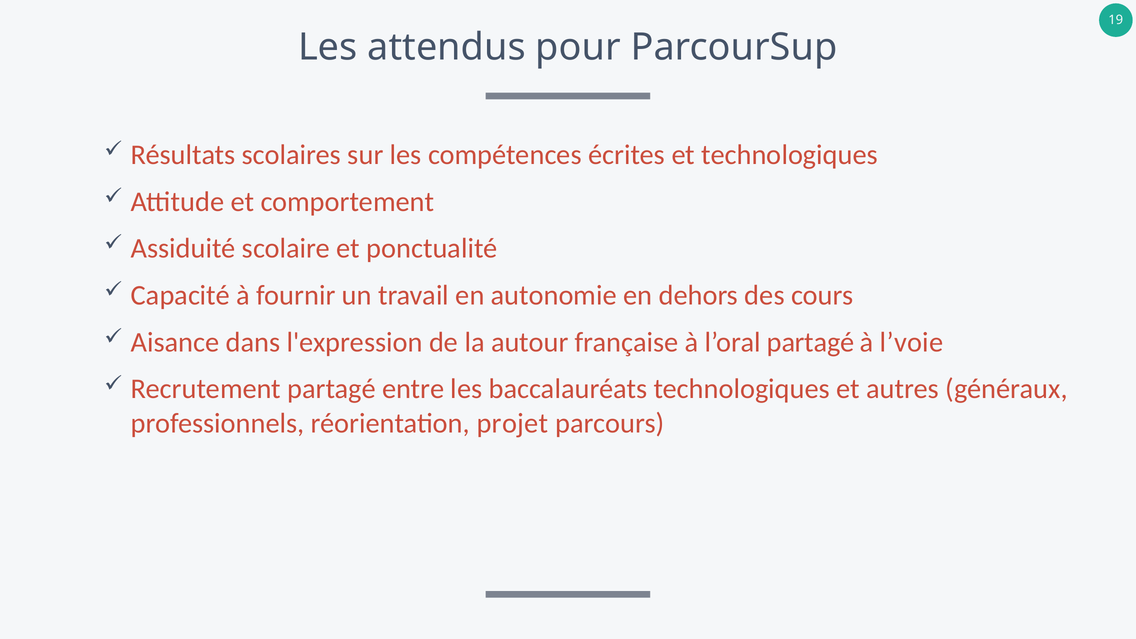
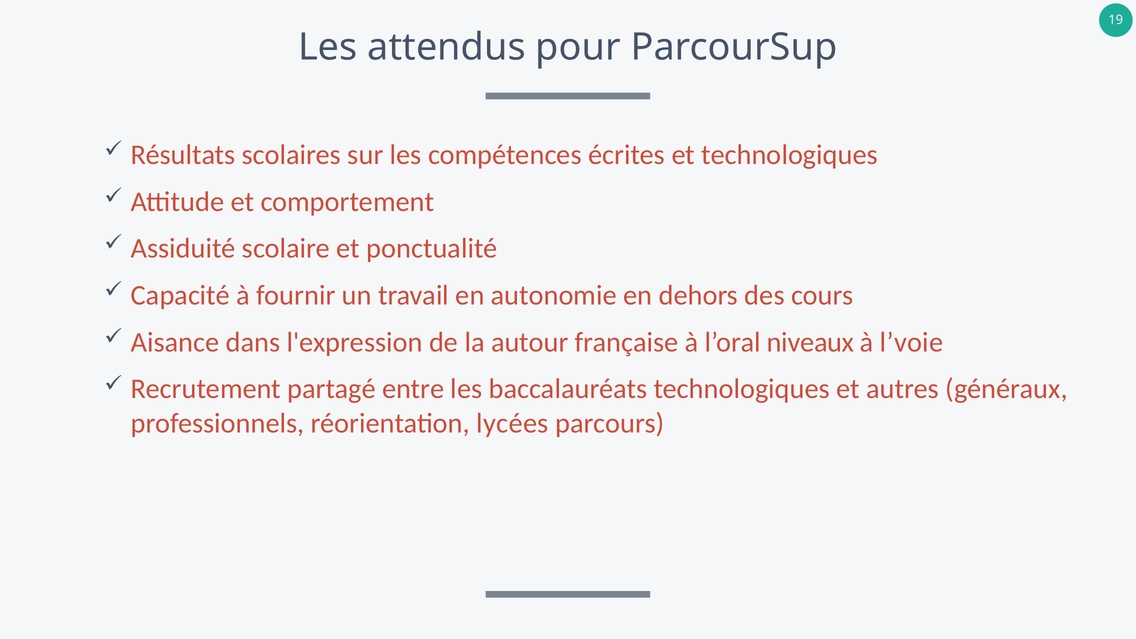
l’oral partagé: partagé -> niveaux
projet: projet -> lycées
